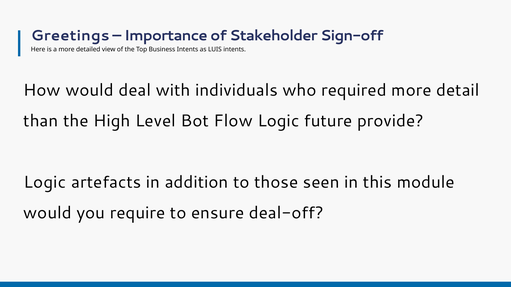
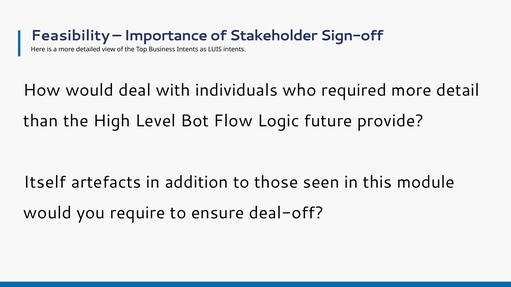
Greetings: Greetings -> Feasibility
Logic at (45, 182): Logic -> Itself
